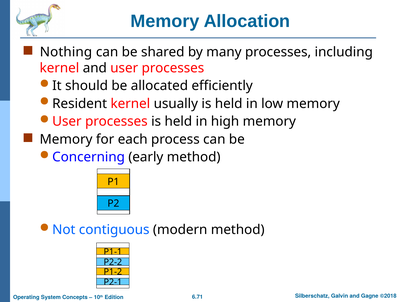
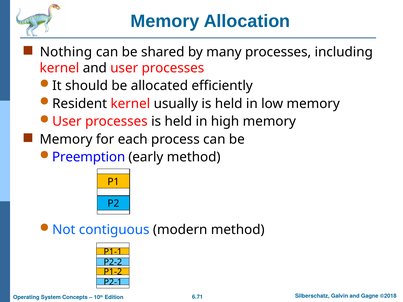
Concerning: Concerning -> Preemption
